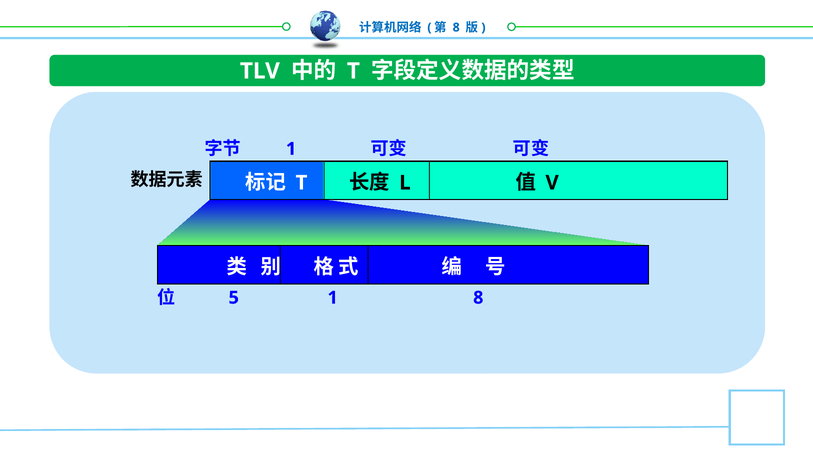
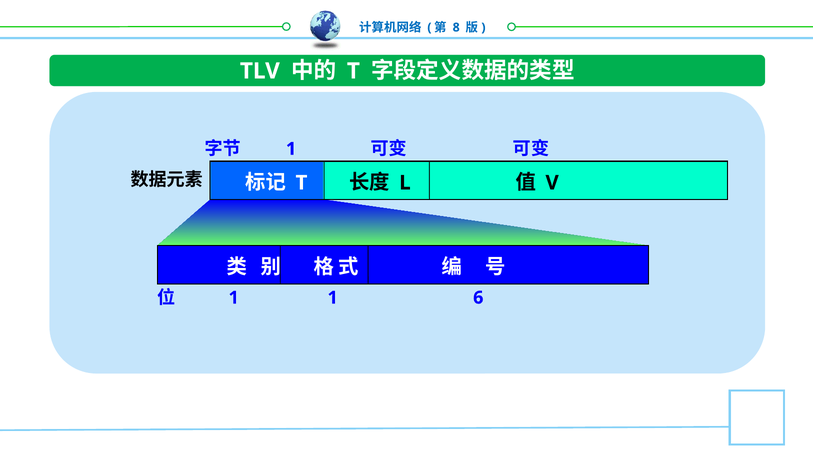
5 at (234, 298): 5 -> 1
1 8: 8 -> 6
